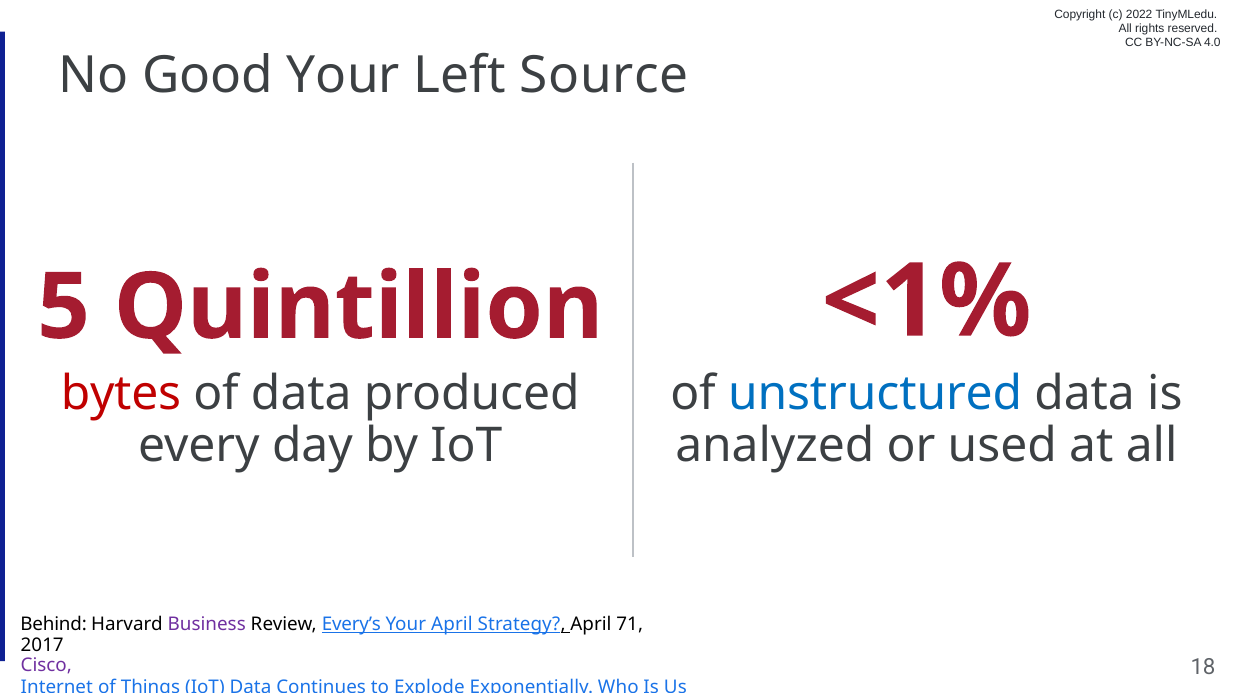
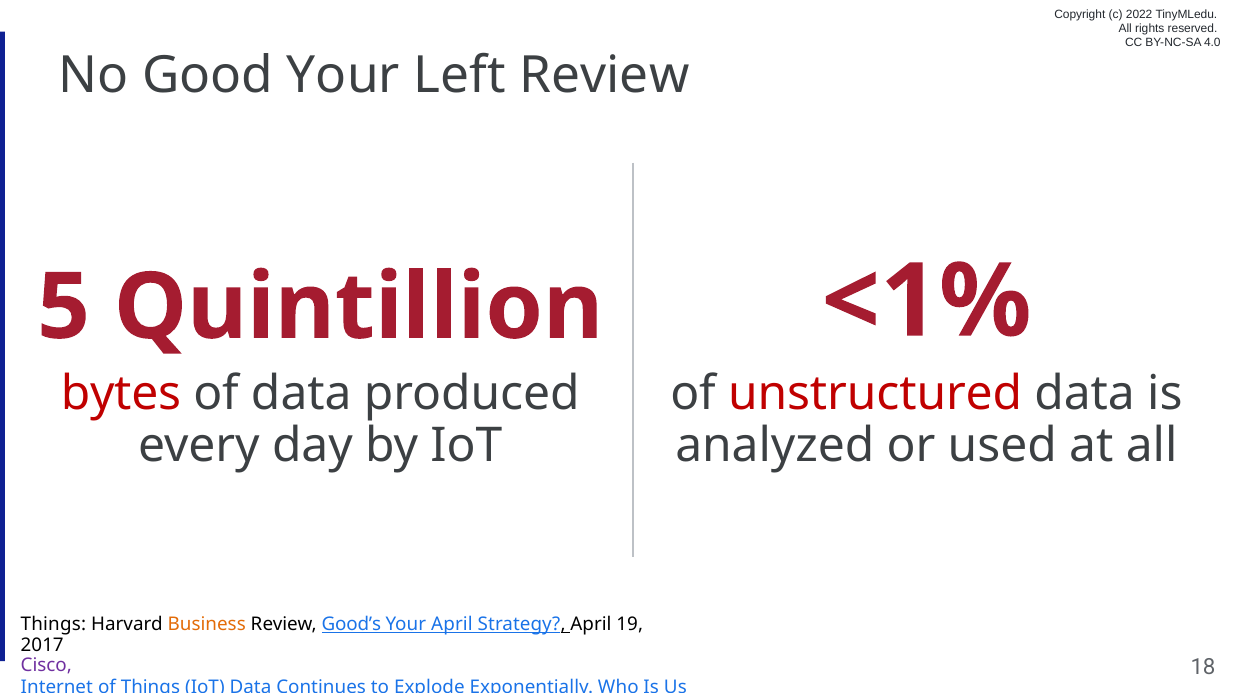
Left Source: Source -> Review
unstructured colour: blue -> red
Behind at (54, 625): Behind -> Things
Business colour: purple -> orange
Every’s: Every’s -> Good’s
71: 71 -> 19
